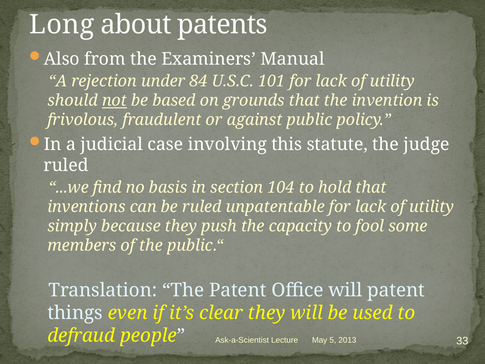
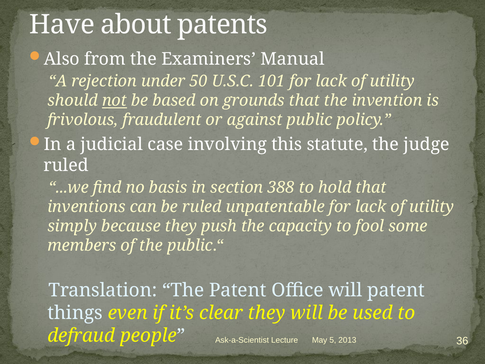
Long: Long -> Have
84: 84 -> 50
104: 104 -> 388
33: 33 -> 36
